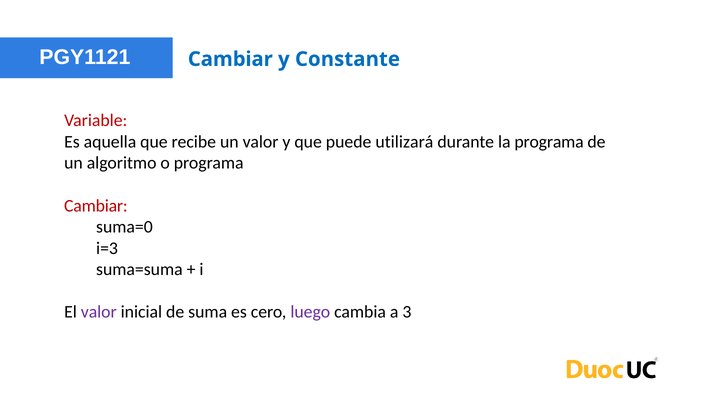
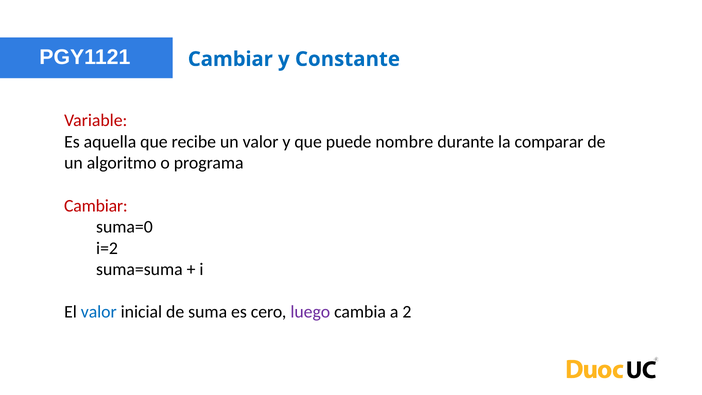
utilizará: utilizará -> nombre
la programa: programa -> comparar
i=3: i=3 -> i=2
valor at (99, 312) colour: purple -> blue
3: 3 -> 2
